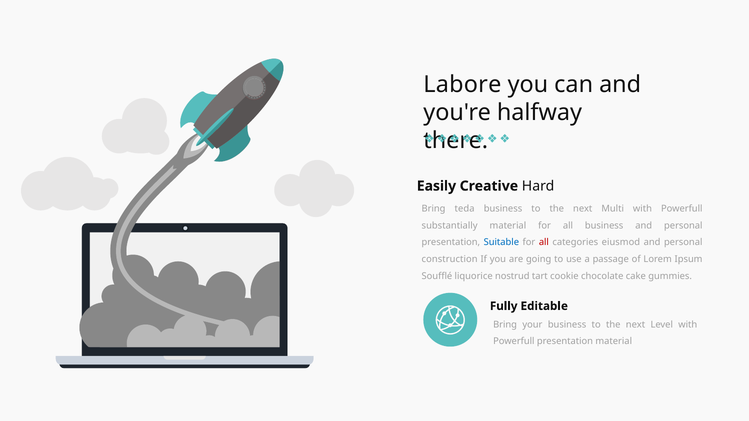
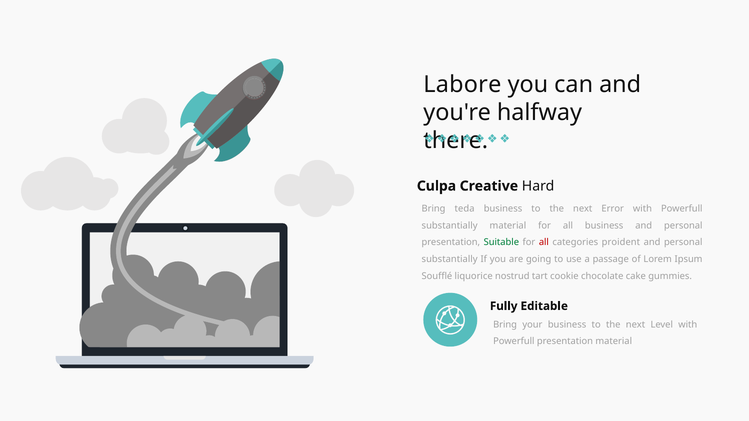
Easily: Easily -> Culpa
Multi: Multi -> Error
Suitable colour: blue -> green
eiusmod: eiusmod -> proident
construction at (450, 259): construction -> substantially
